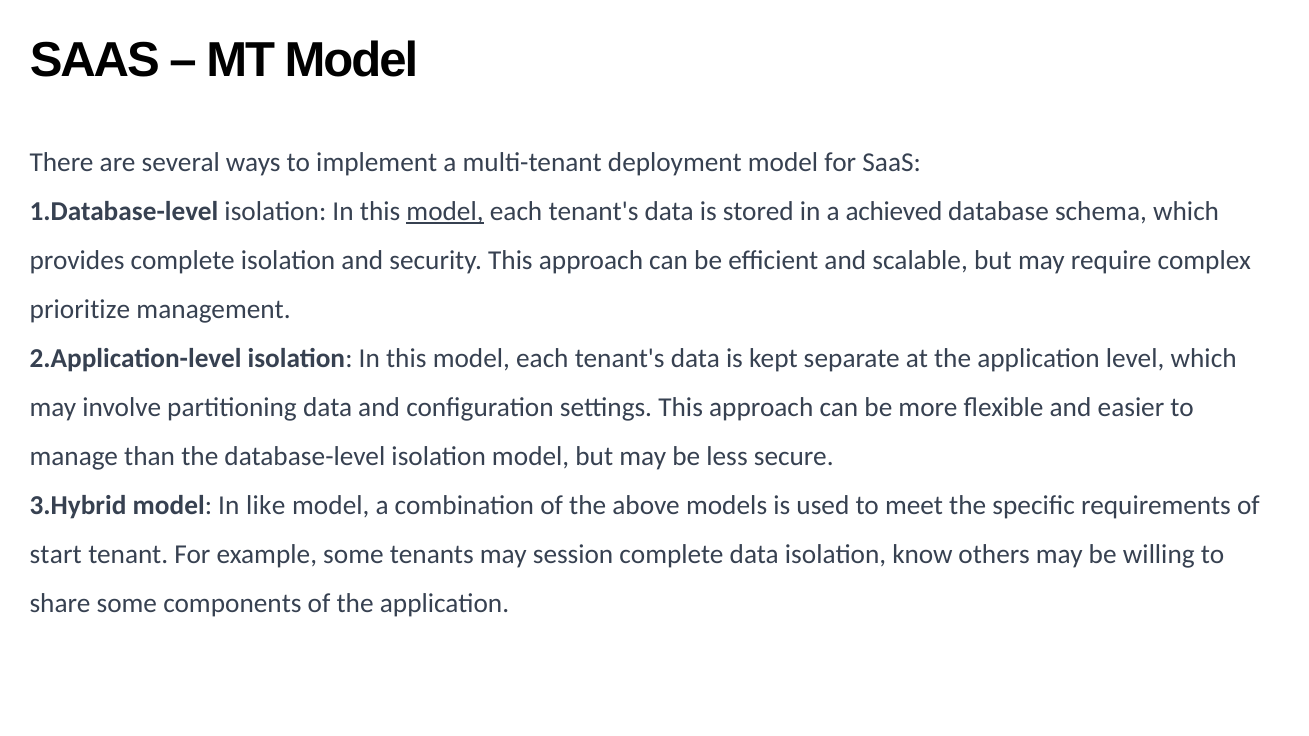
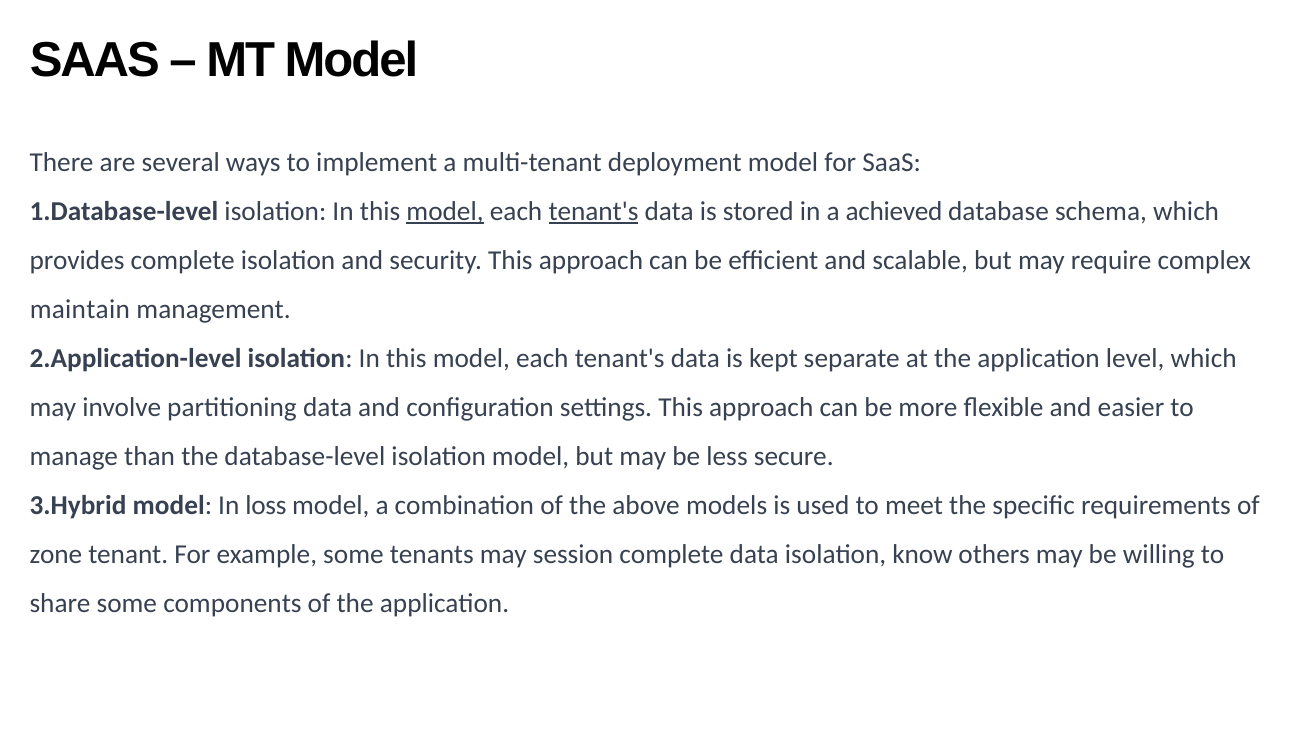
tenant's at (593, 211) underline: none -> present
prioritize: prioritize -> maintain
like: like -> loss
start: start -> zone
